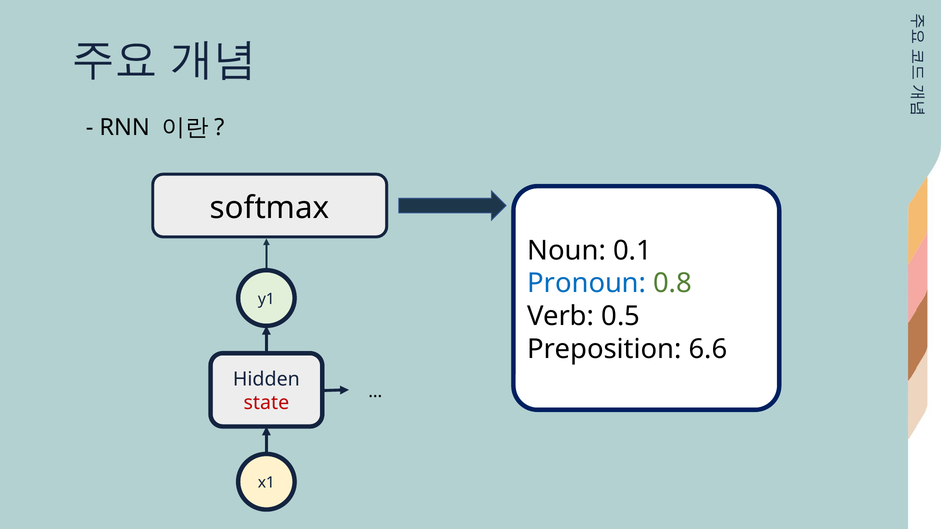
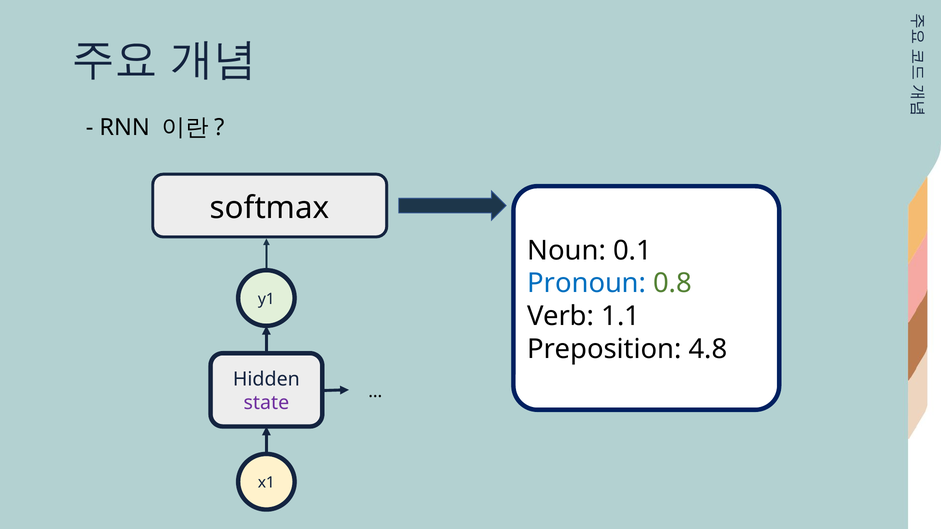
0.5: 0.5 -> 1.1
6.6: 6.6 -> 4.8
state colour: red -> purple
